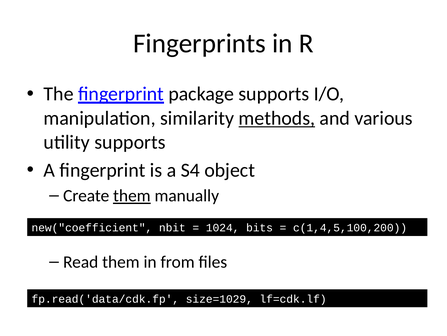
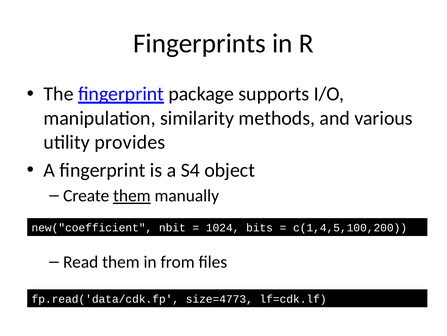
methods underline: present -> none
utility supports: supports -> provides
size=1029: size=1029 -> size=4773
